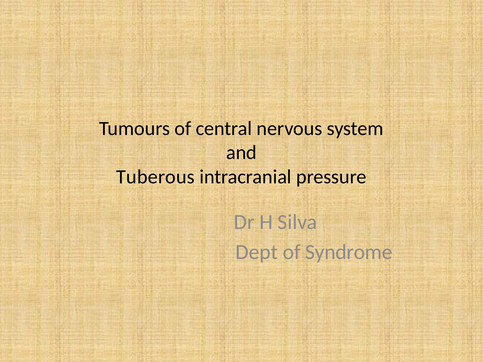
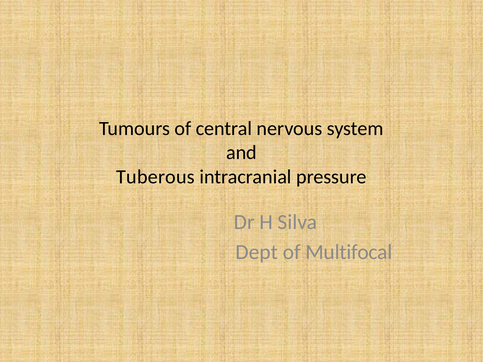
Syndrome: Syndrome -> Multifocal
